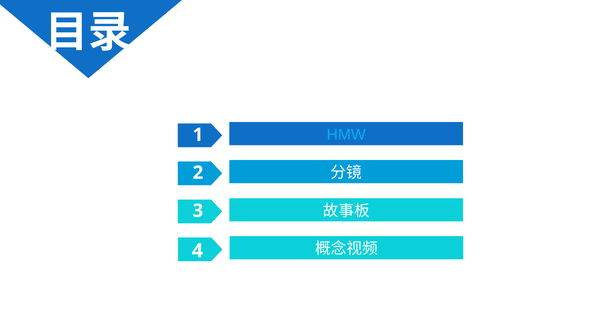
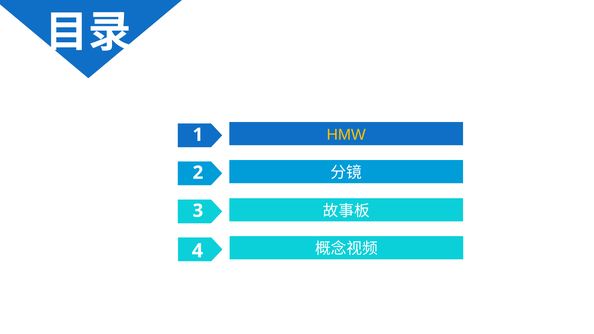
HMW colour: light blue -> yellow
